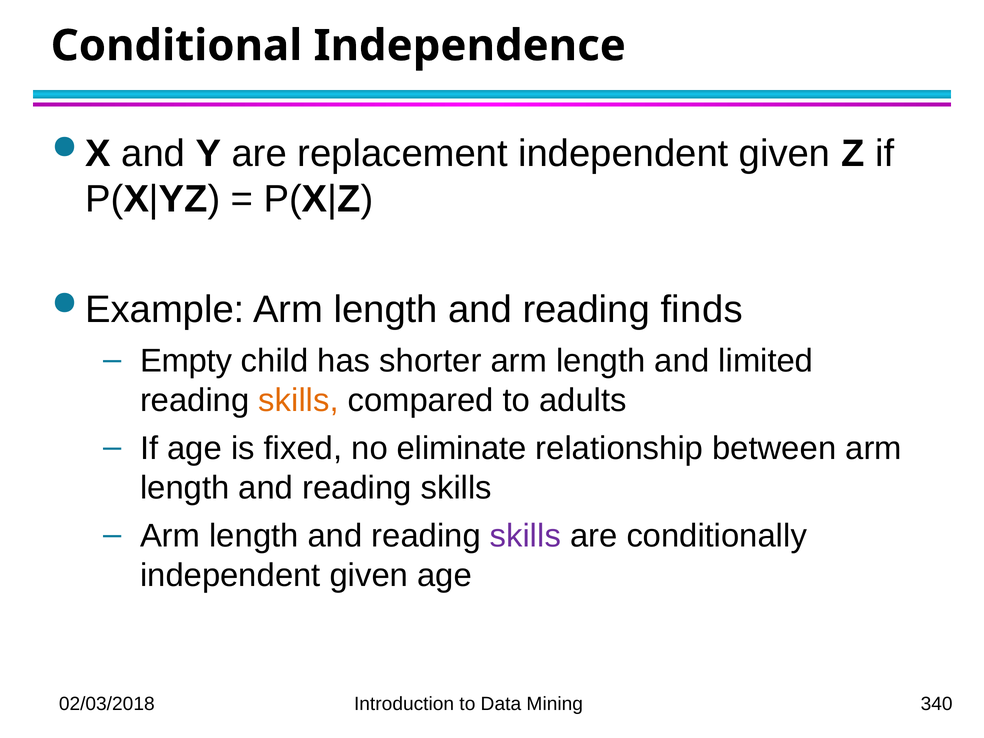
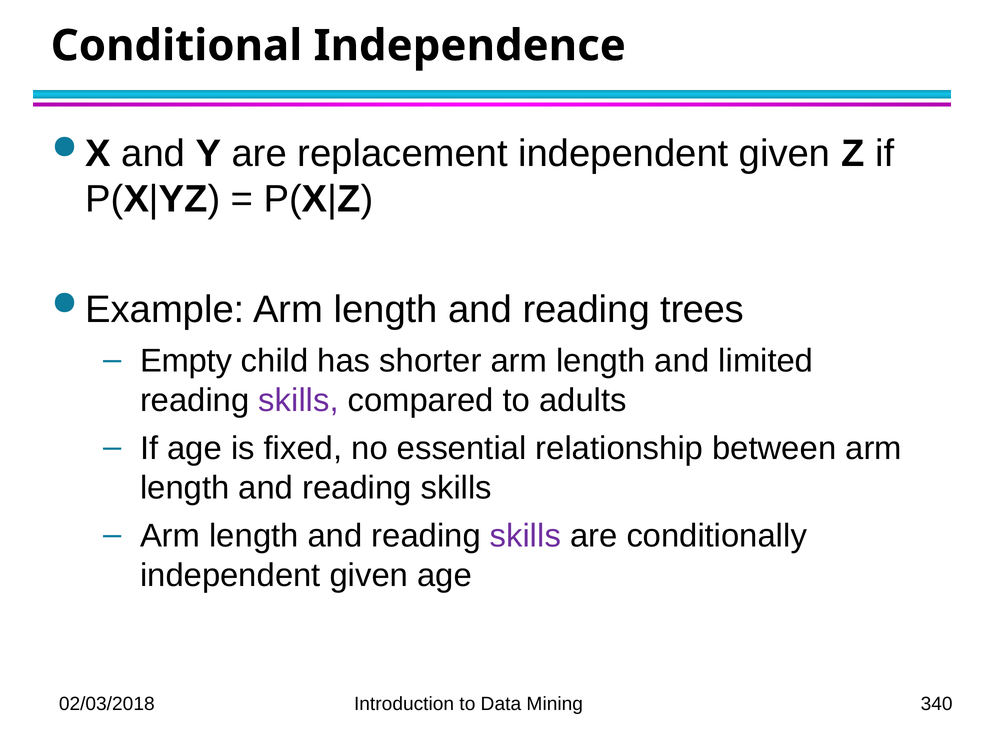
finds: finds -> trees
skills at (299, 400) colour: orange -> purple
eliminate: eliminate -> essential
